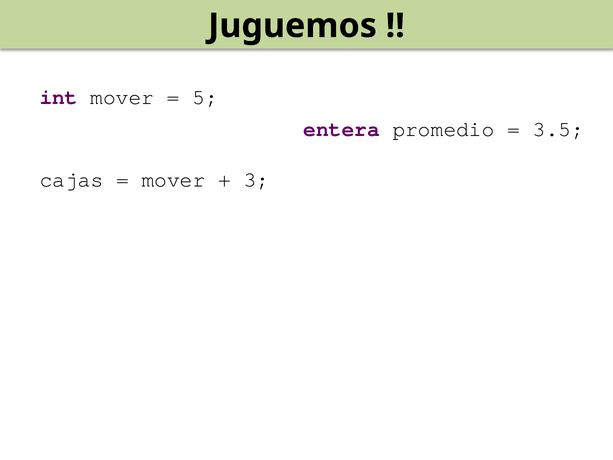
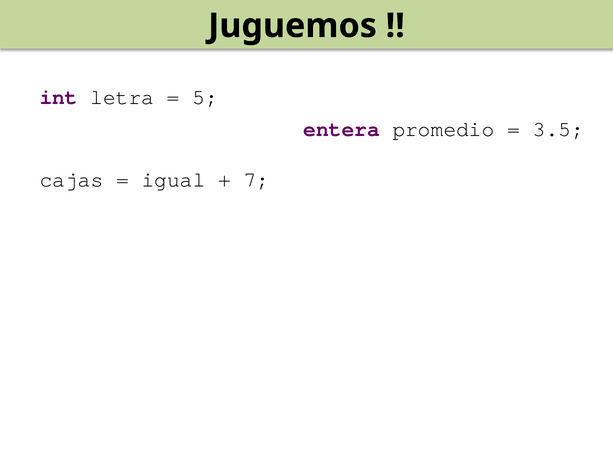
int mover: mover -> letra
mover at (174, 180): mover -> igual
3: 3 -> 7
